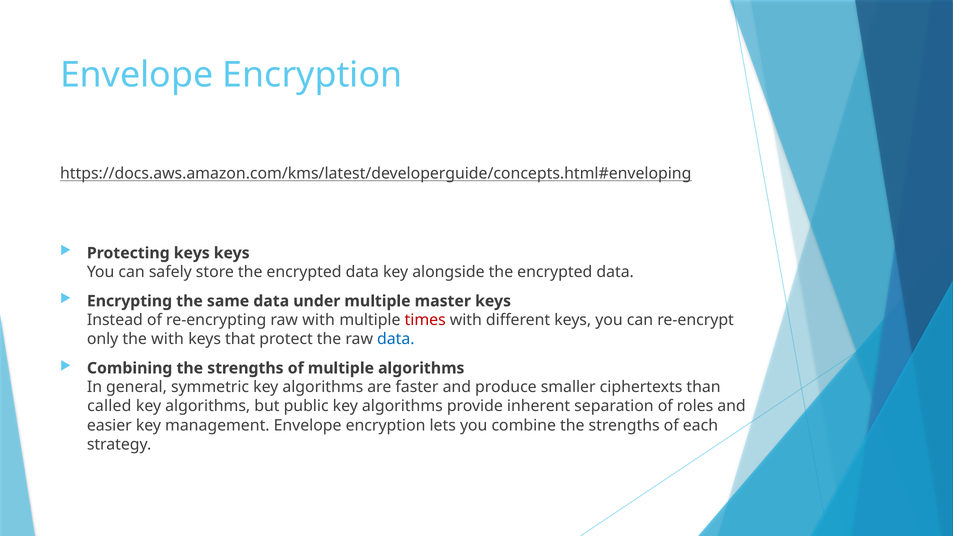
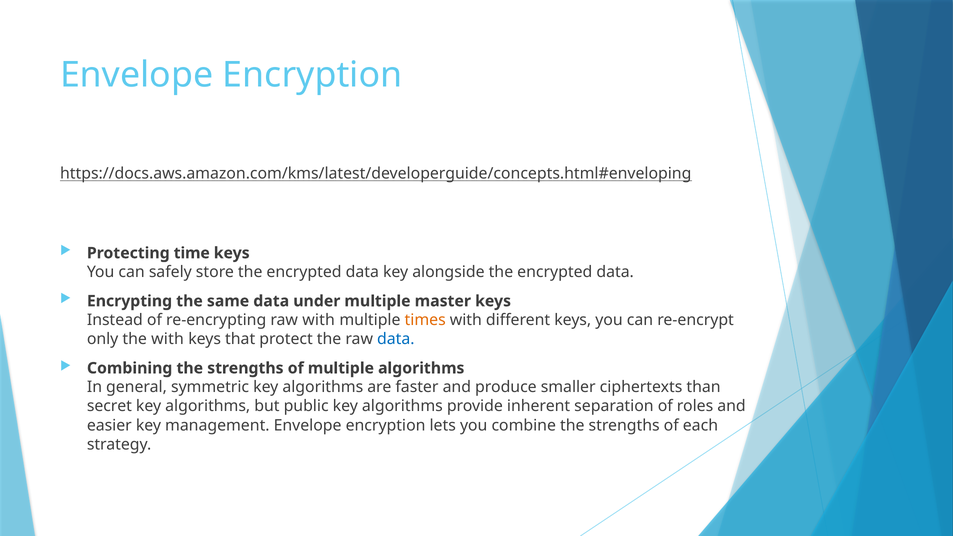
Protecting keys: keys -> time
times colour: red -> orange
called: called -> secret
